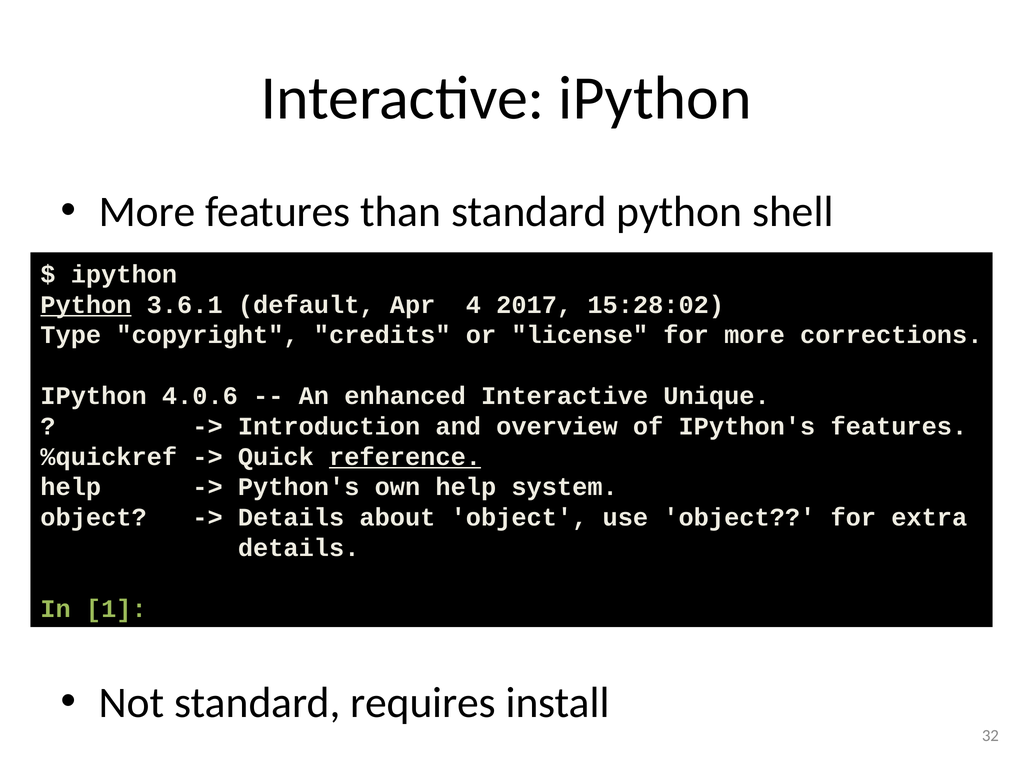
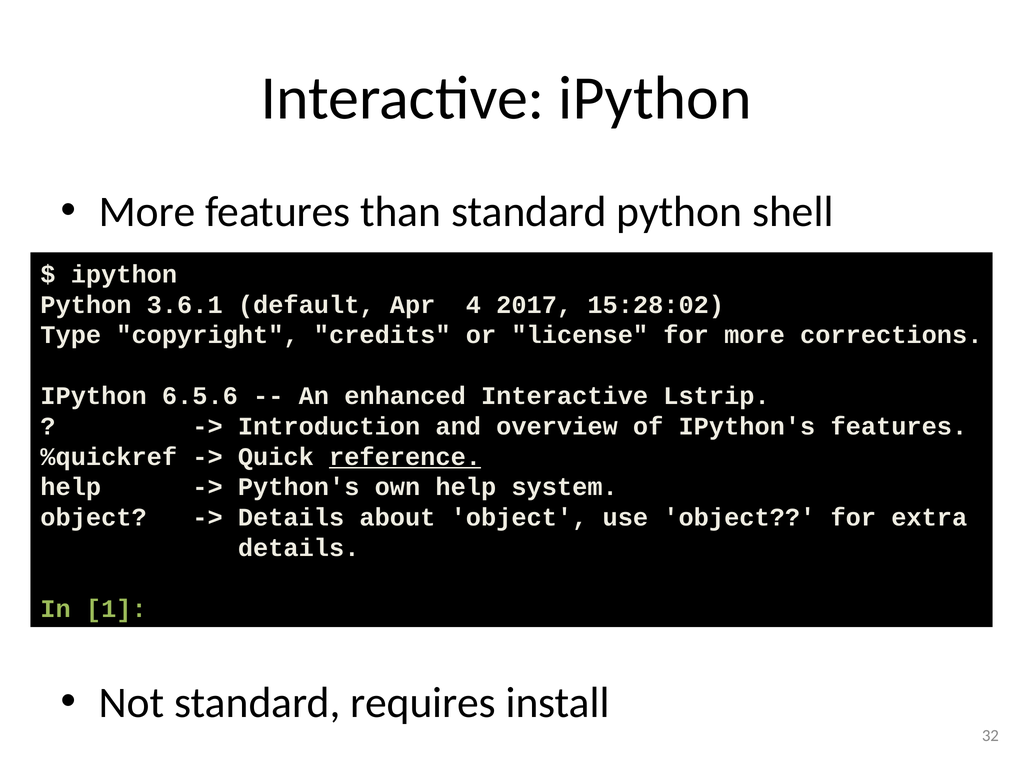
Python at (86, 305) underline: present -> none
4.0.6: 4.0.6 -> 6.5.6
Unique: Unique -> Lstrip
